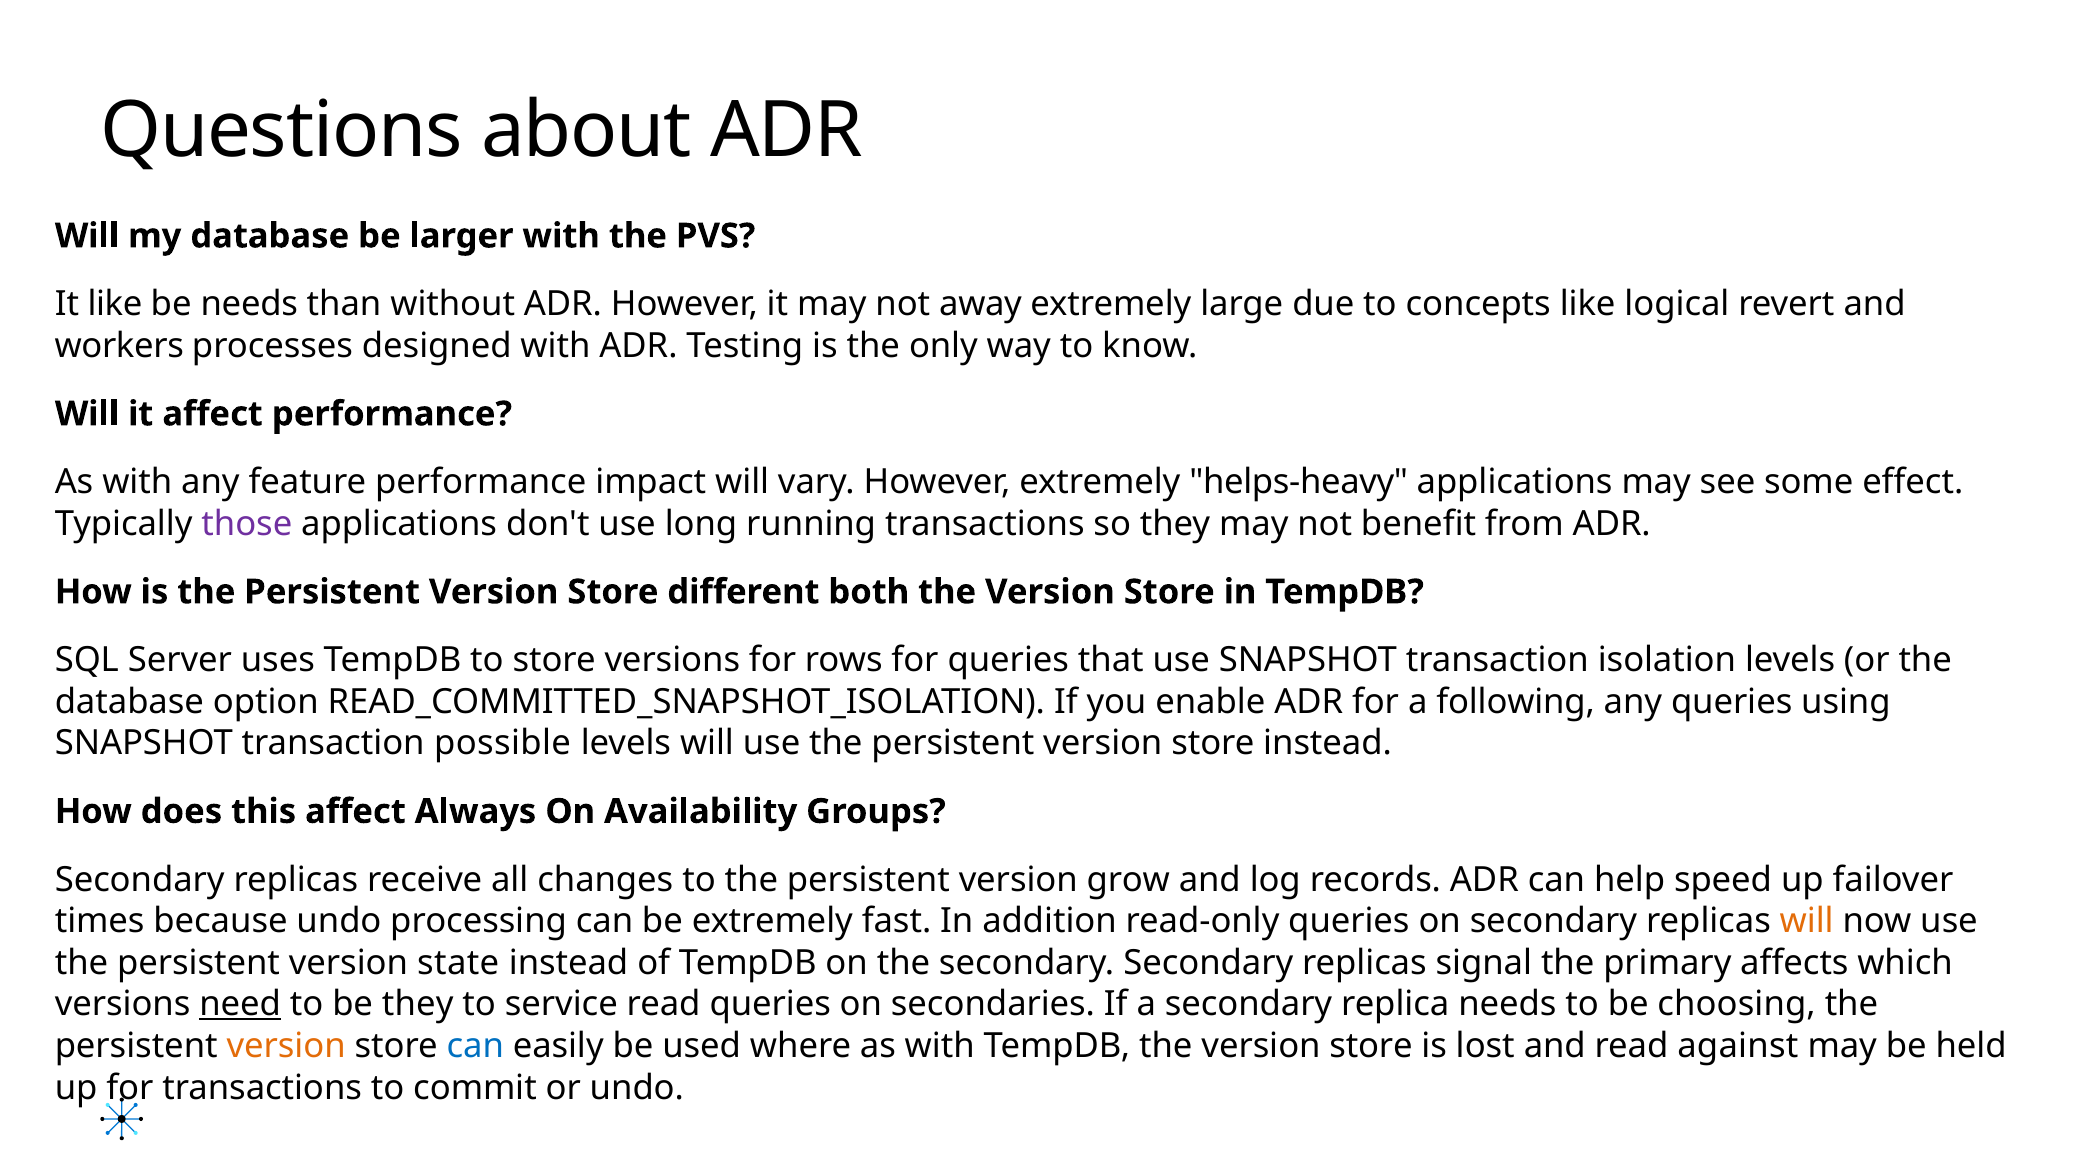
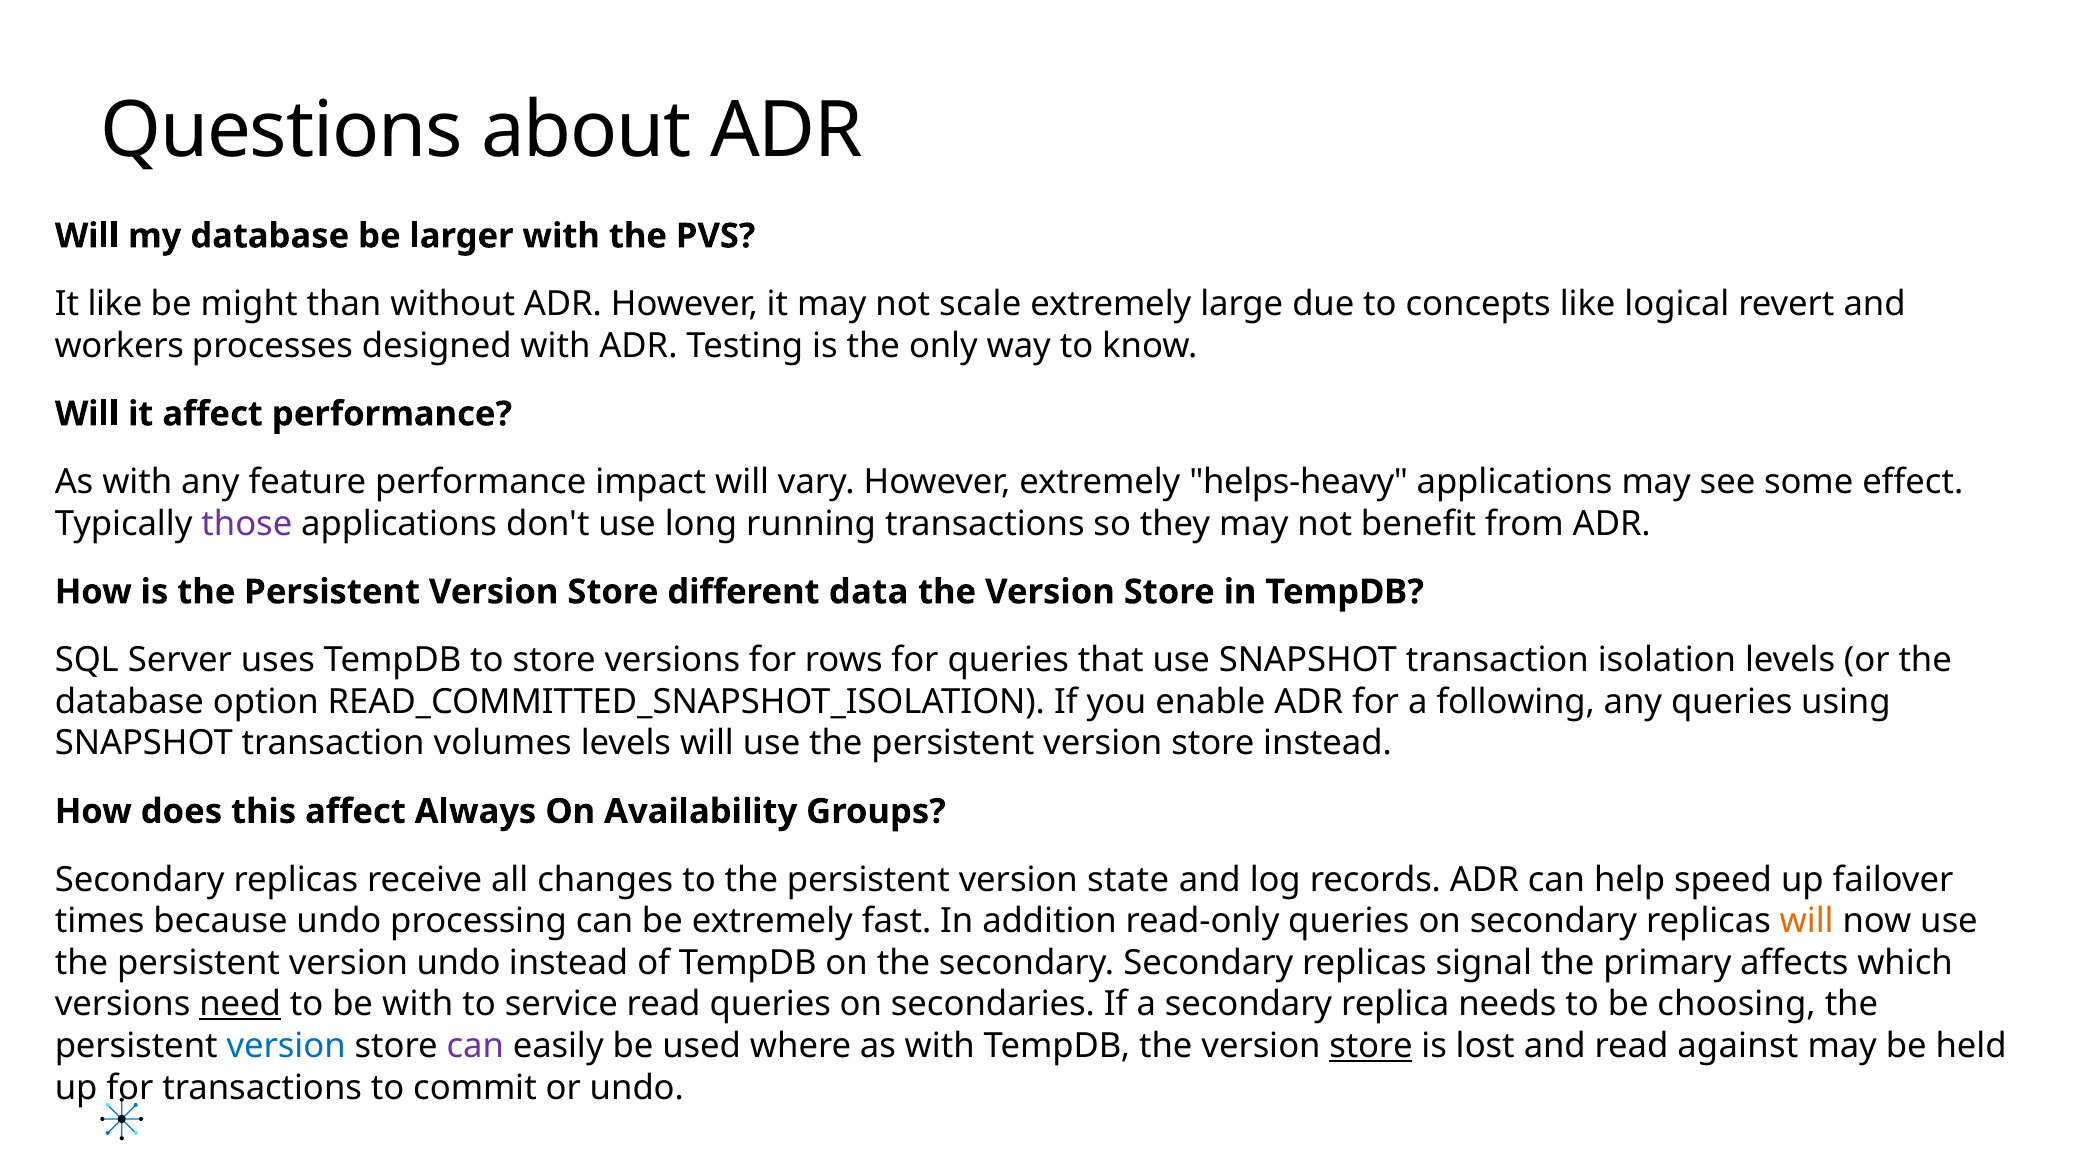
be needs: needs -> might
away: away -> scale
both: both -> data
possible: possible -> volumes
grow: grow -> state
version state: state -> undo
be they: they -> with
version at (286, 1046) colour: orange -> blue
can at (475, 1046) colour: blue -> purple
store at (1371, 1046) underline: none -> present
